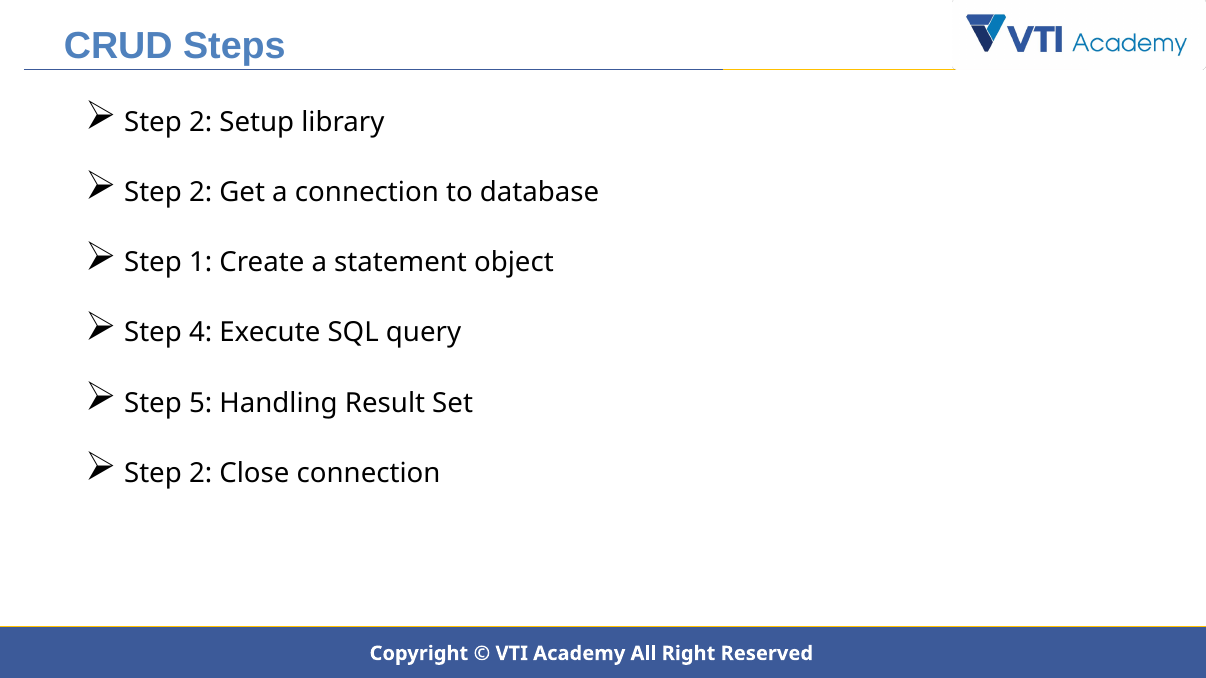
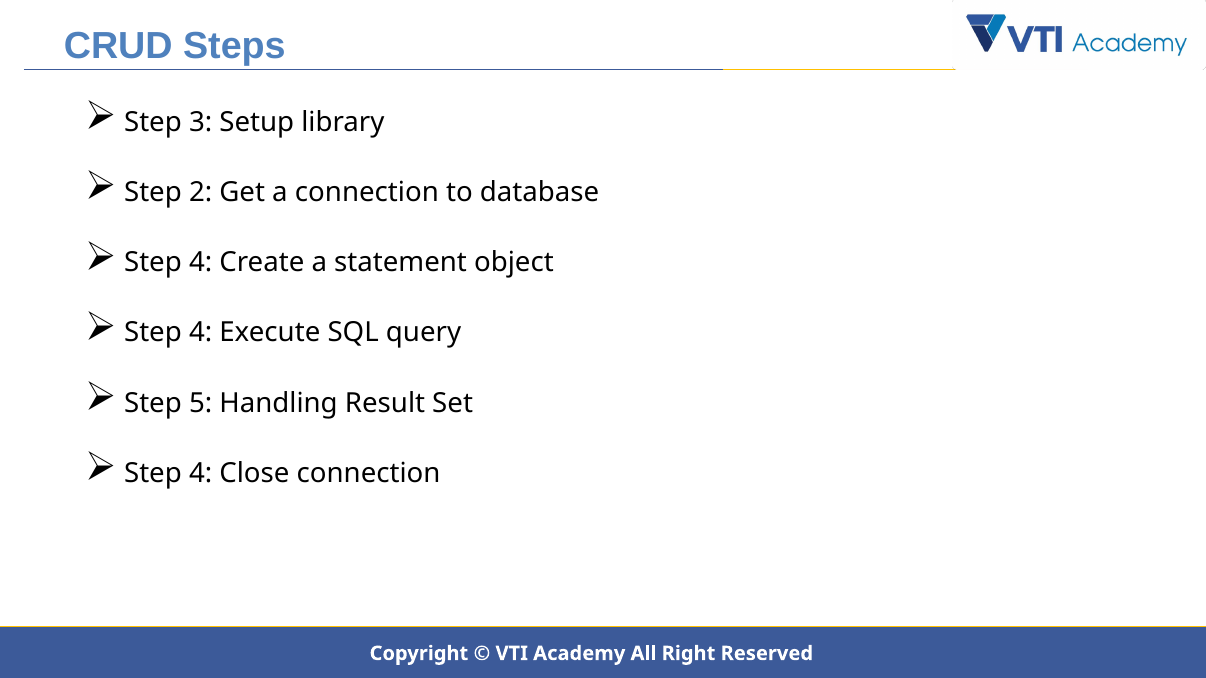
2 at (201, 122): 2 -> 3
1 at (201, 263): 1 -> 4
2 at (201, 474): 2 -> 4
